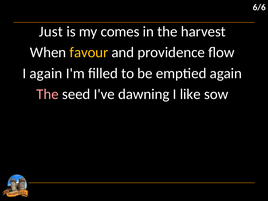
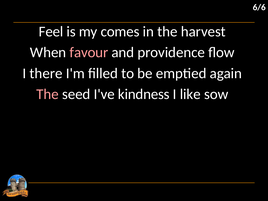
Just: Just -> Feel
favour colour: yellow -> pink
I again: again -> there
dawning: dawning -> kindness
